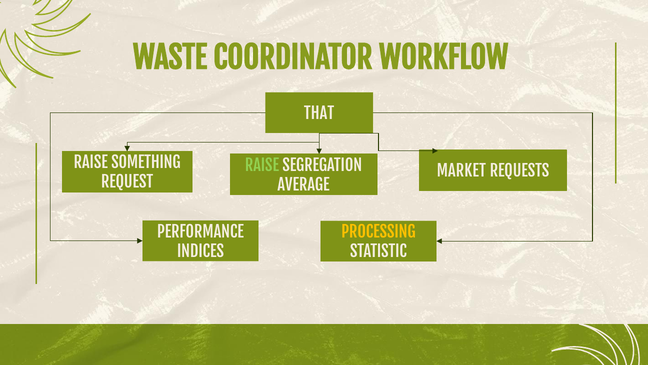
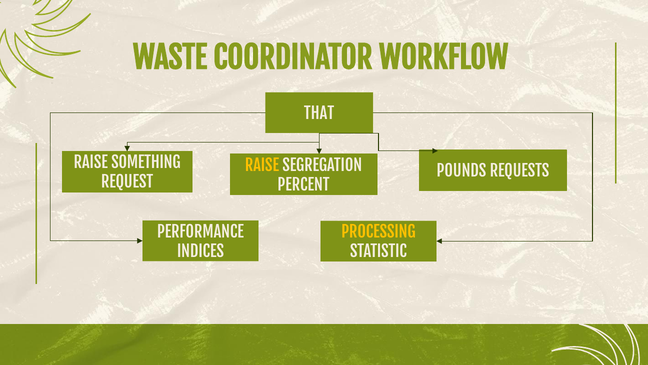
RAISE at (262, 165) colour: light green -> yellow
MARKET: MARKET -> POUNDS
AVERAGE: AVERAGE -> PERCENT
